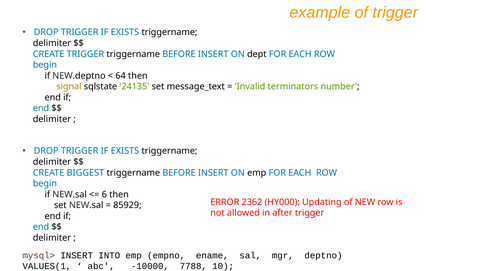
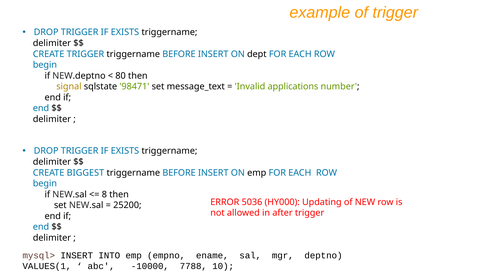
64: 64 -> 80
24135: 24135 -> 98471
terminators: terminators -> applications
6: 6 -> 8
2362: 2362 -> 5036
85929: 85929 -> 25200
